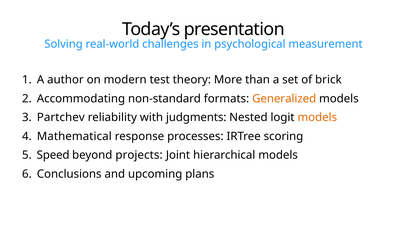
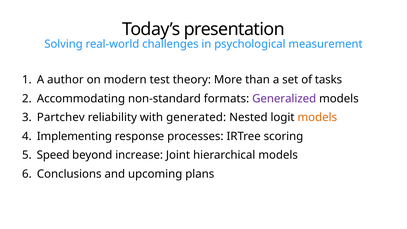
brick: brick -> tasks
Generalized colour: orange -> purple
judgments: judgments -> generated
Mathematical: Mathematical -> Implementing
projects: projects -> increase
